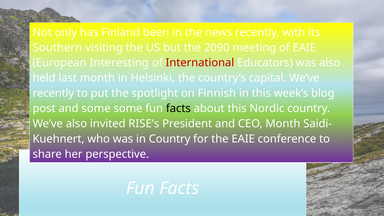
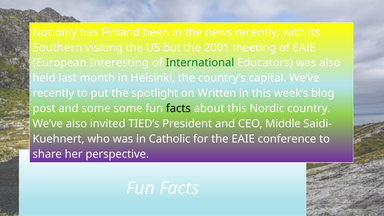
2090: 2090 -> 2001
International colour: red -> green
Finnish: Finnish -> Written
RISE’s: RISE’s -> TIED’s
CEO Month: Month -> Middle
in Country: Country -> Catholic
